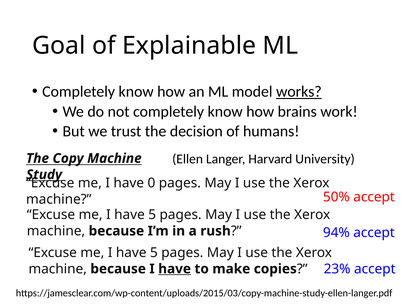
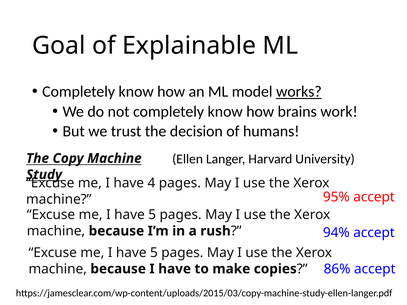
0: 0 -> 4
50%: 50% -> 95%
have at (175, 269) underline: present -> none
23%: 23% -> 86%
